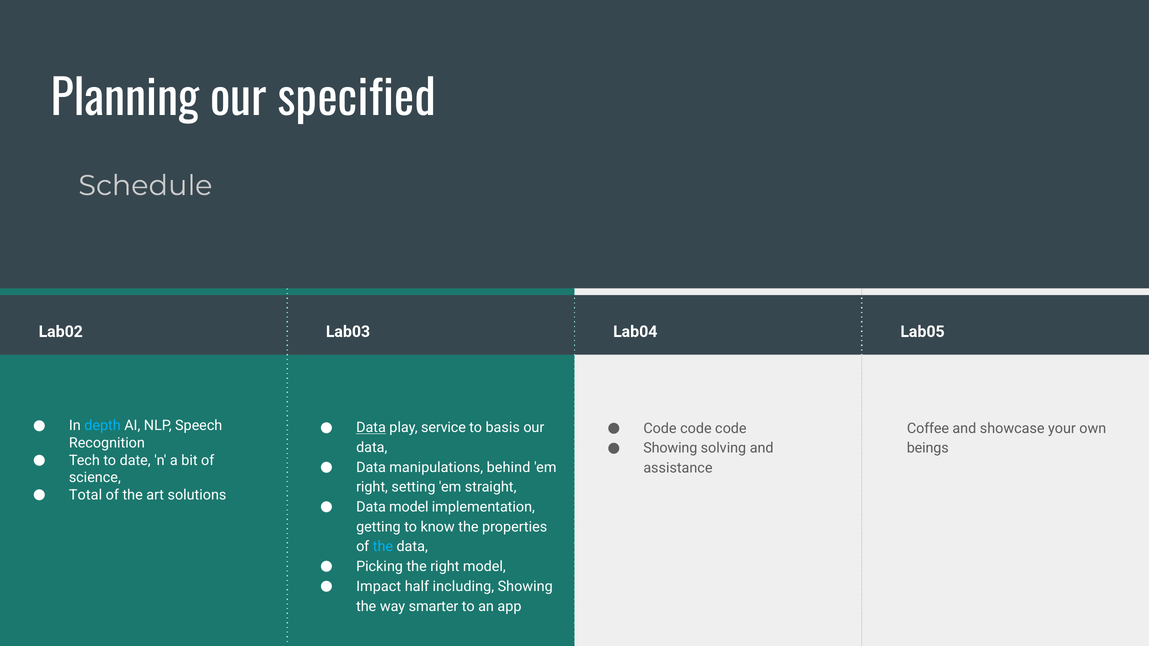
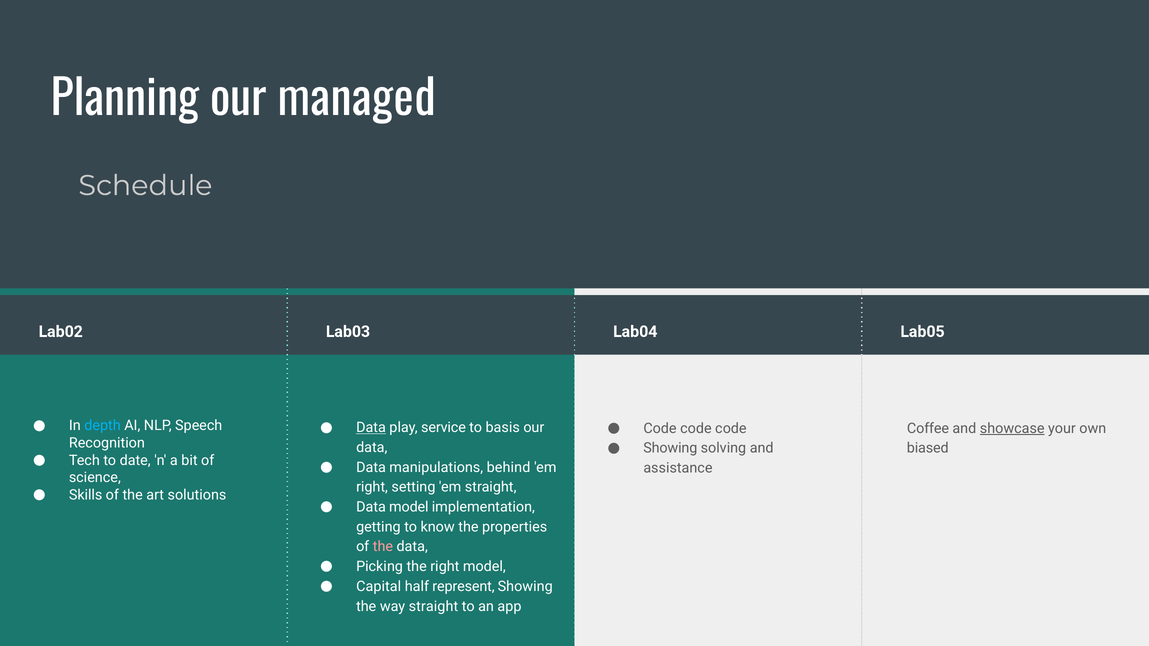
specified: specified -> managed
showcase underline: none -> present
beings: beings -> biased
Total: Total -> Skills
the at (383, 547) colour: light blue -> pink
Impact: Impact -> Capital
including: including -> represent
way smarter: smarter -> straight
